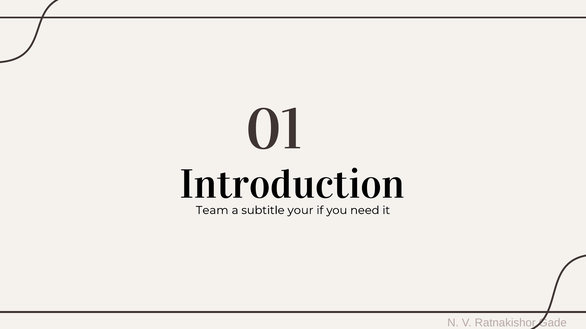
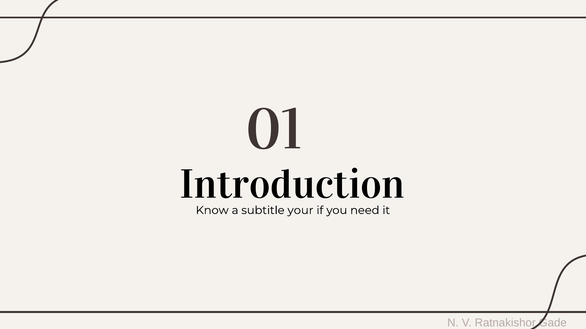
Team: Team -> Know
